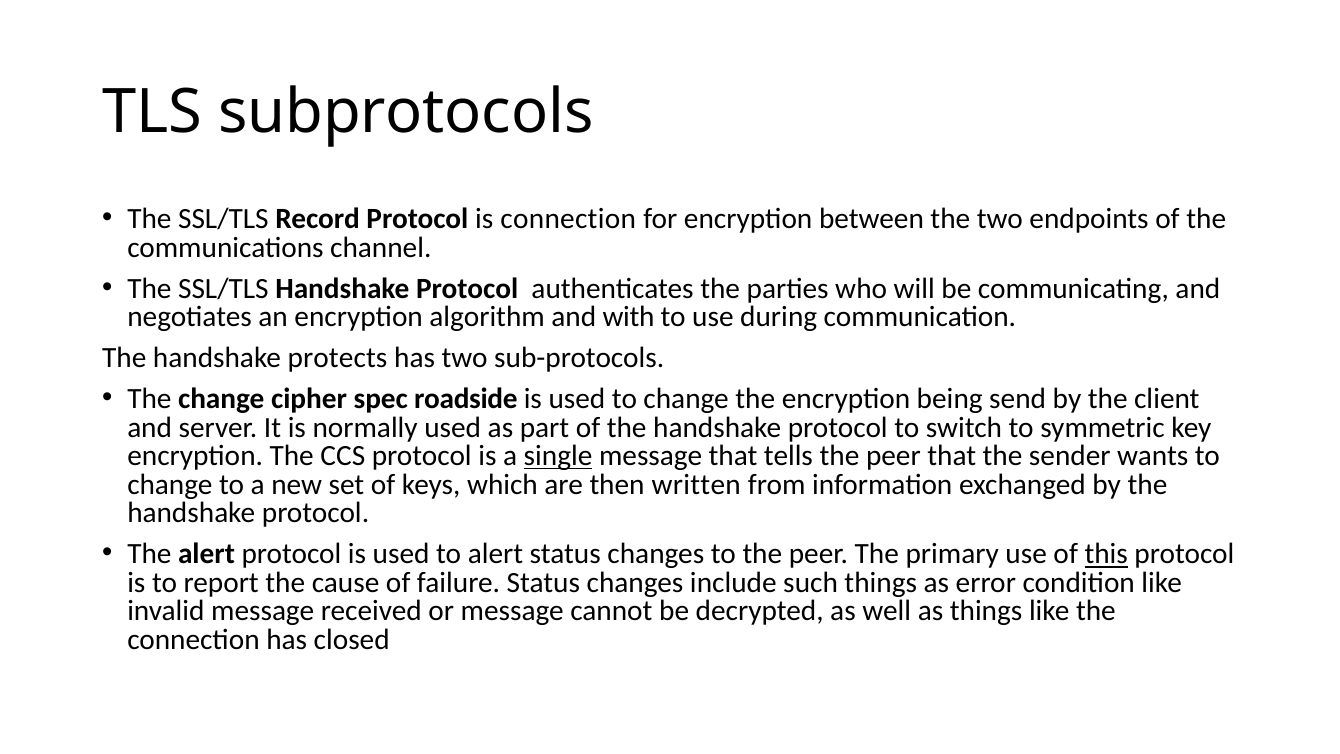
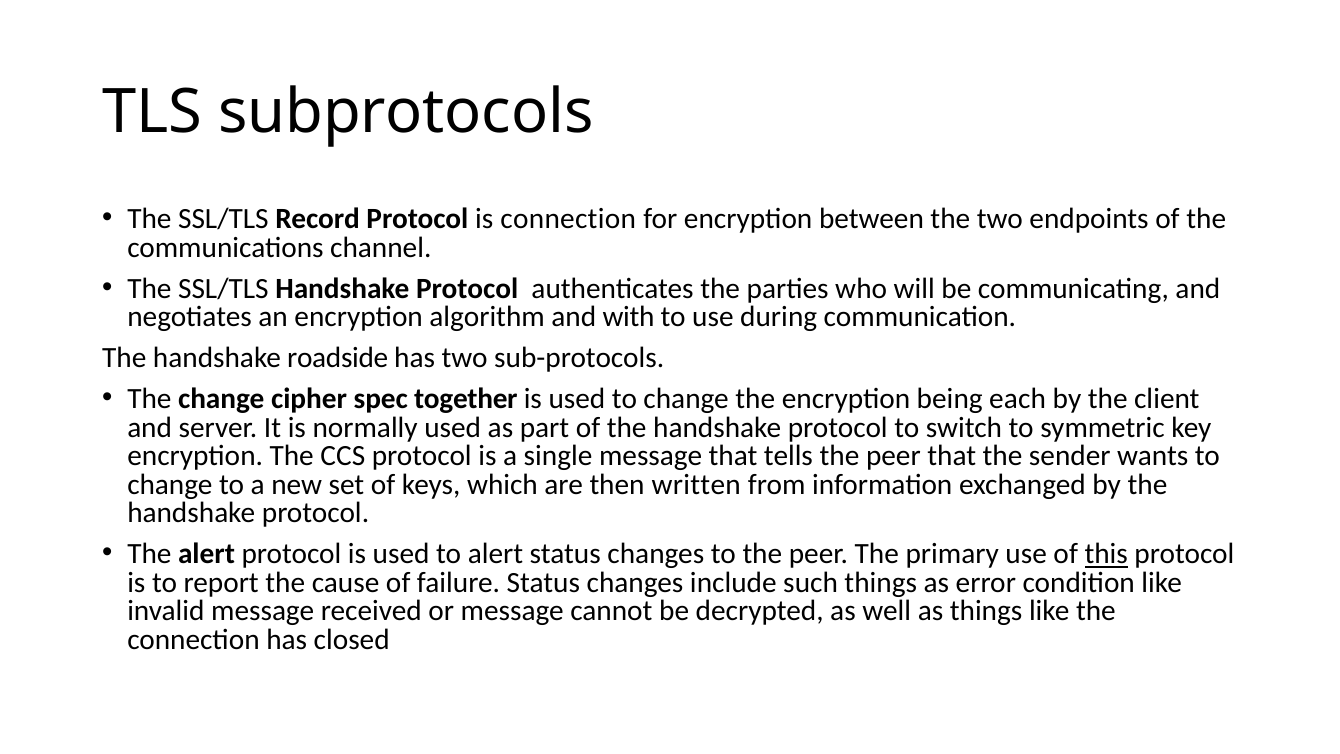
protects: protects -> roadside
roadside: roadside -> together
send: send -> each
single underline: present -> none
